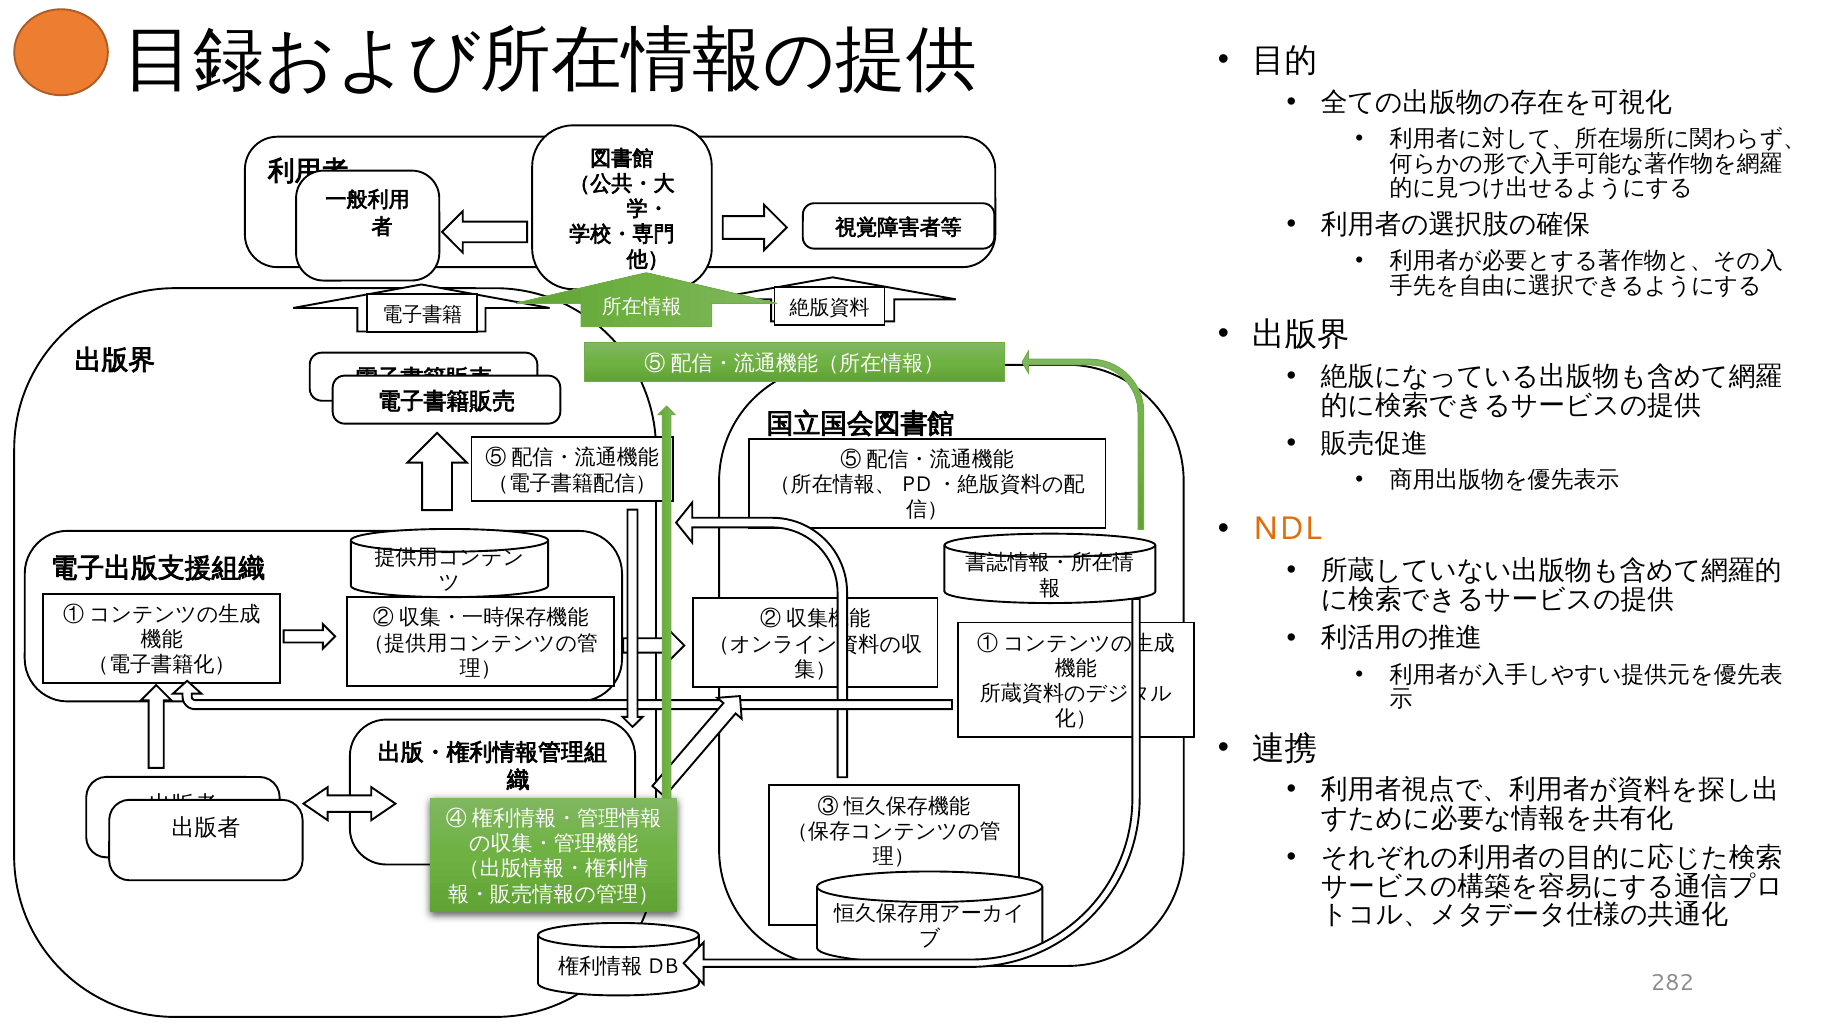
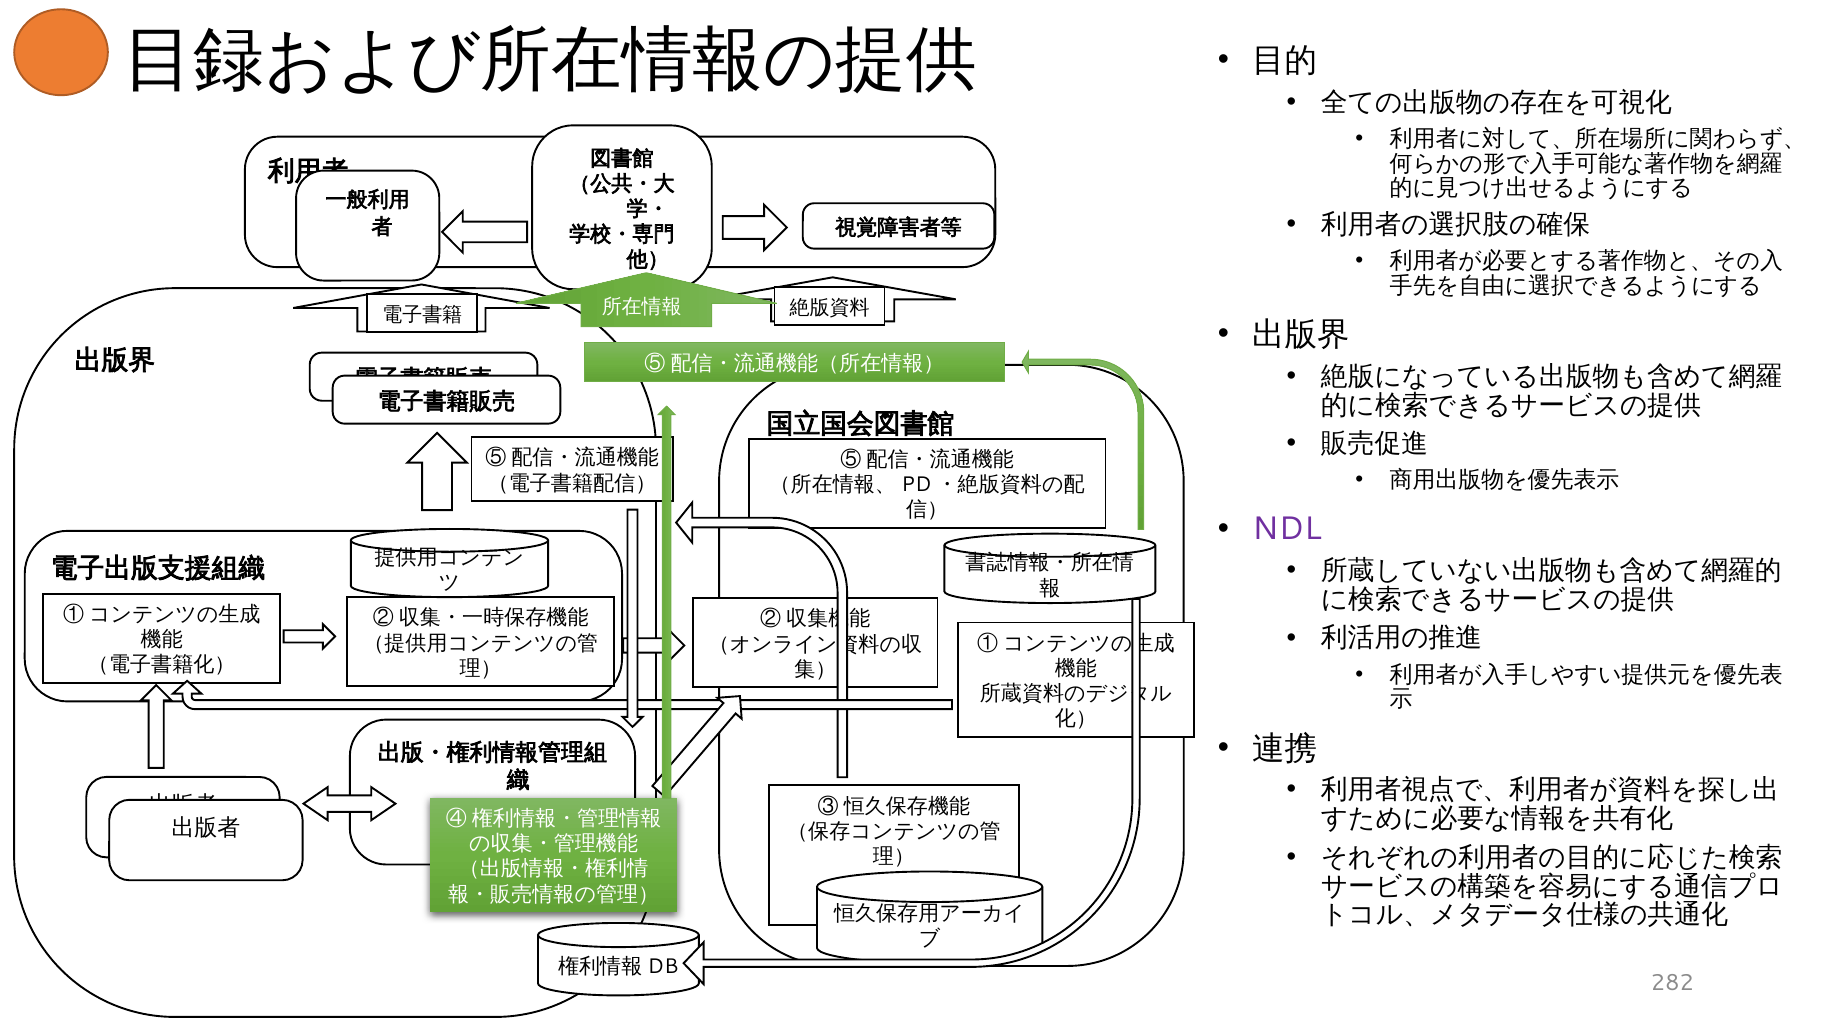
NDL colour: orange -> purple
